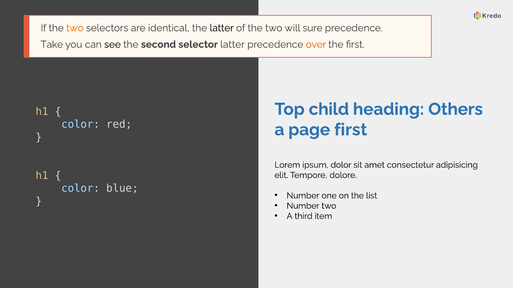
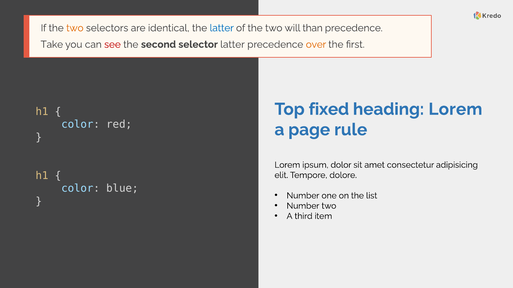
latter at (222, 28) colour: black -> blue
sure: sure -> than
see colour: black -> red
child: child -> fixed
heading Others: Others -> Lorem
page first: first -> rule
